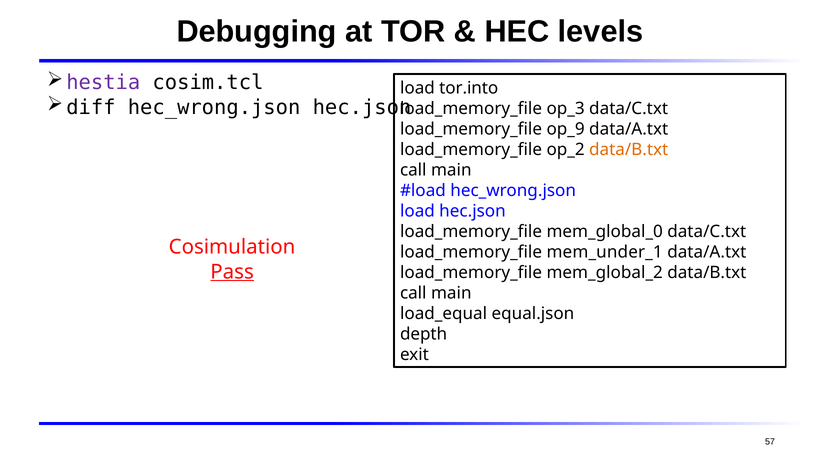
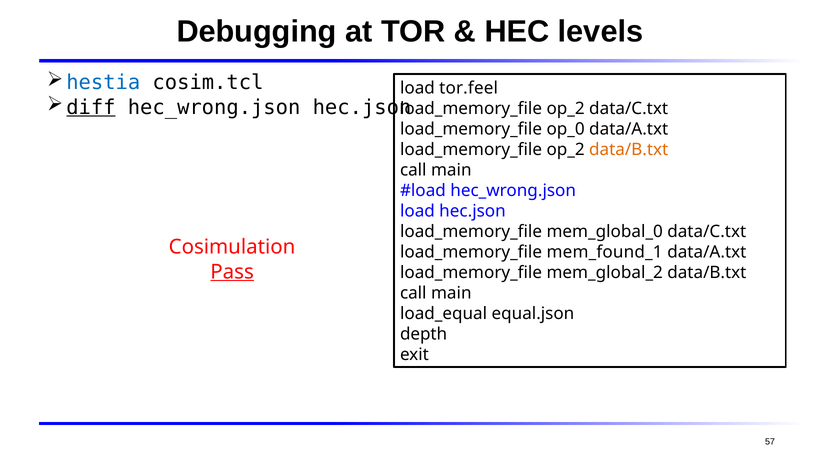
hestia colour: purple -> blue
tor.into: tor.into -> tor.feel
diff underline: none -> present
op_3 at (566, 109): op_3 -> op_2
op_9: op_9 -> op_0
mem_under_1: mem_under_1 -> mem_found_1
